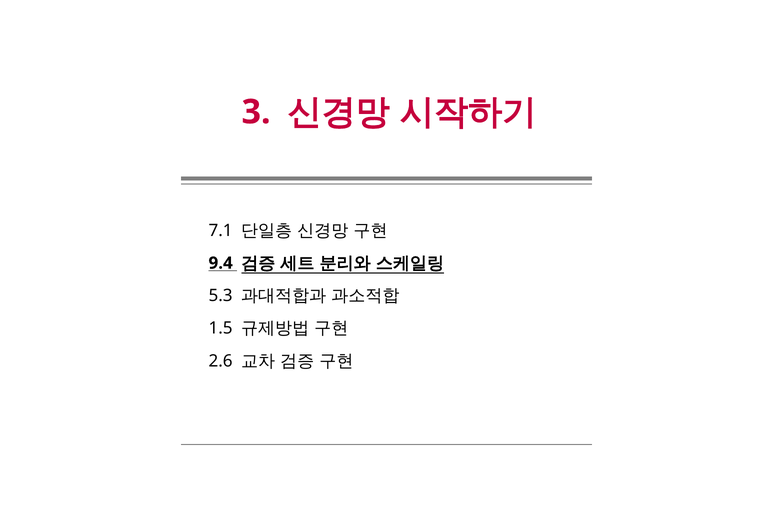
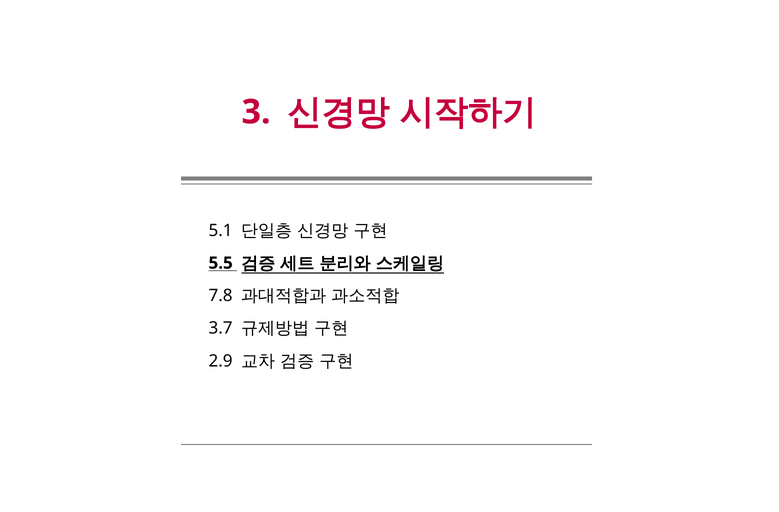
7.1: 7.1 -> 5.1
9.4: 9.4 -> 5.5
5.3: 5.3 -> 7.8
1.5: 1.5 -> 3.7
2.6: 2.6 -> 2.9
